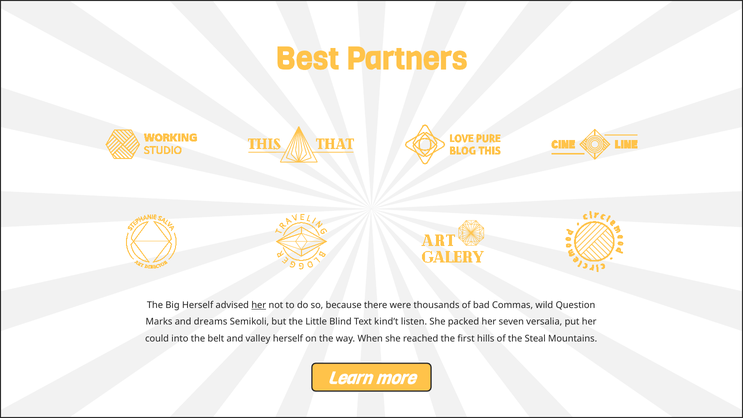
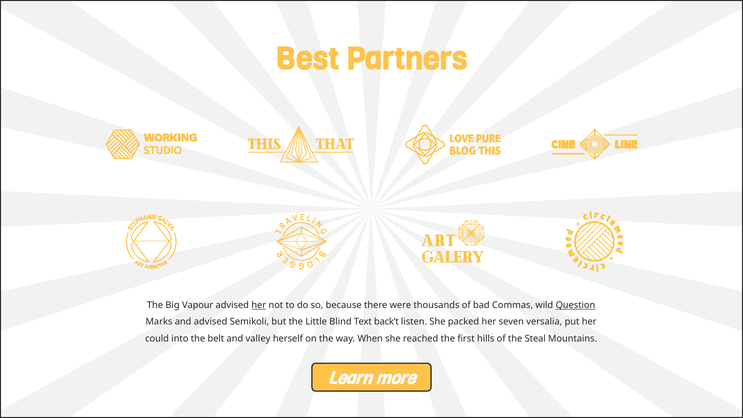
Big Herself: Herself -> Vapour
Question underline: none -> present
and dreams: dreams -> advised
kind’t: kind’t -> back’t
